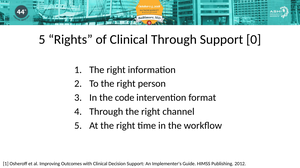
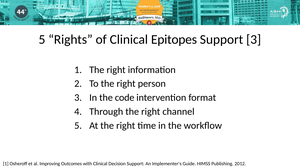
Clinical Through: Through -> Epitopes
Support 0: 0 -> 3
